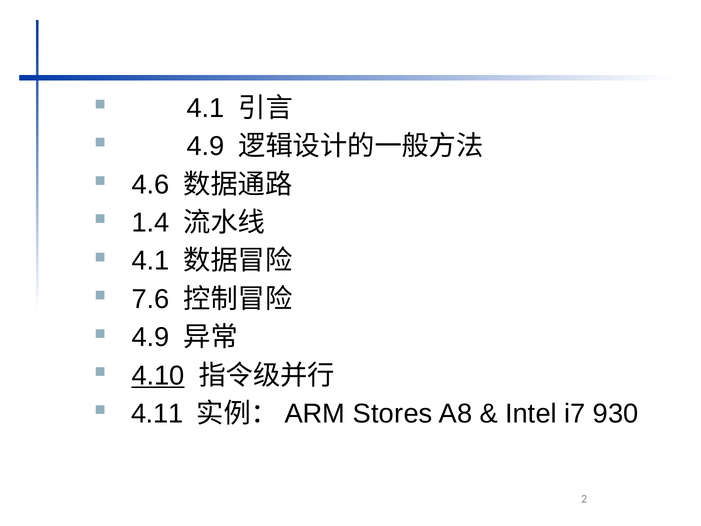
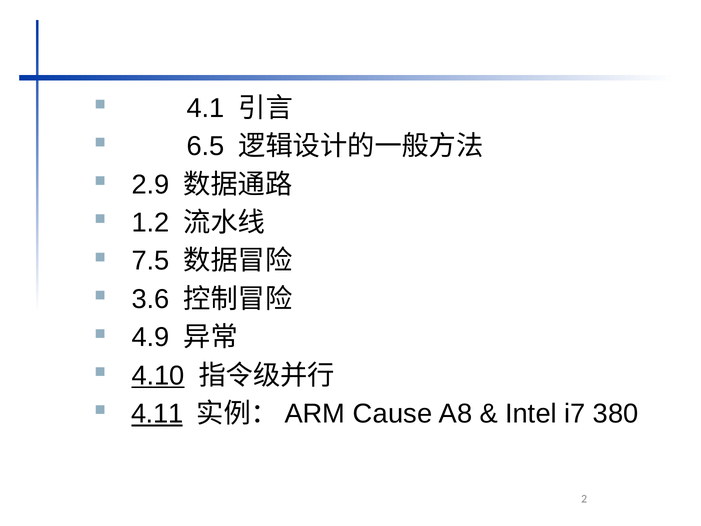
4.9 at (205, 146): 4.9 -> 6.5
4.6: 4.6 -> 2.9
1.4: 1.4 -> 1.2
4.1 at (150, 261): 4.1 -> 7.5
7.6: 7.6 -> 3.6
4.11 underline: none -> present
Stores: Stores -> Cause
930: 930 -> 380
